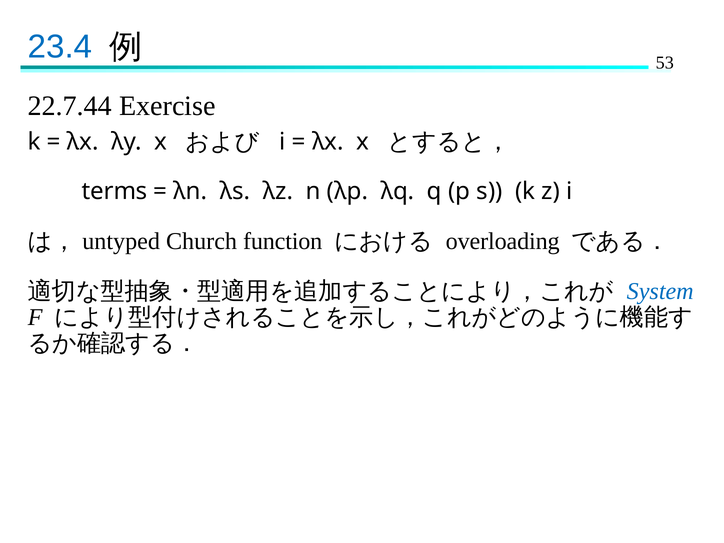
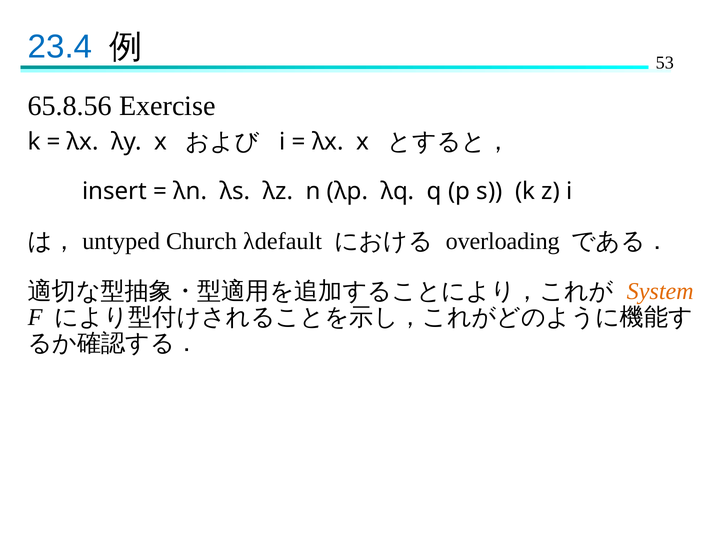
22.7.44: 22.7.44 -> 65.8.56
terms: terms -> insert
function: function -> λdefault
System colour: blue -> orange
